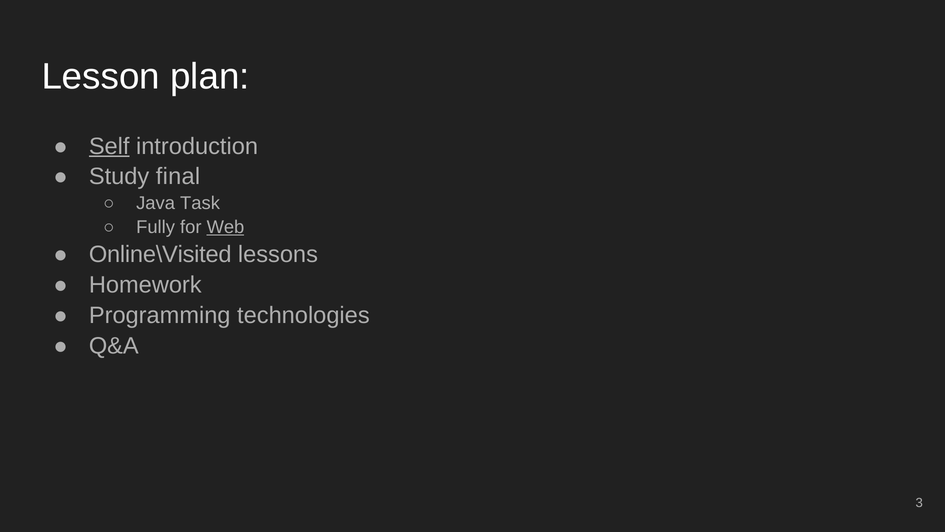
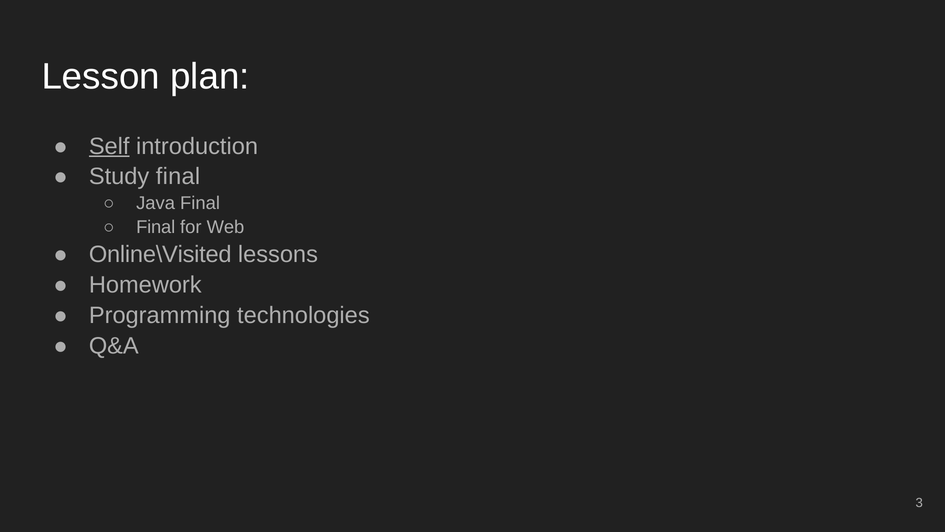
Java Task: Task -> Final
Fully at (156, 227): Fully -> Final
Web underline: present -> none
